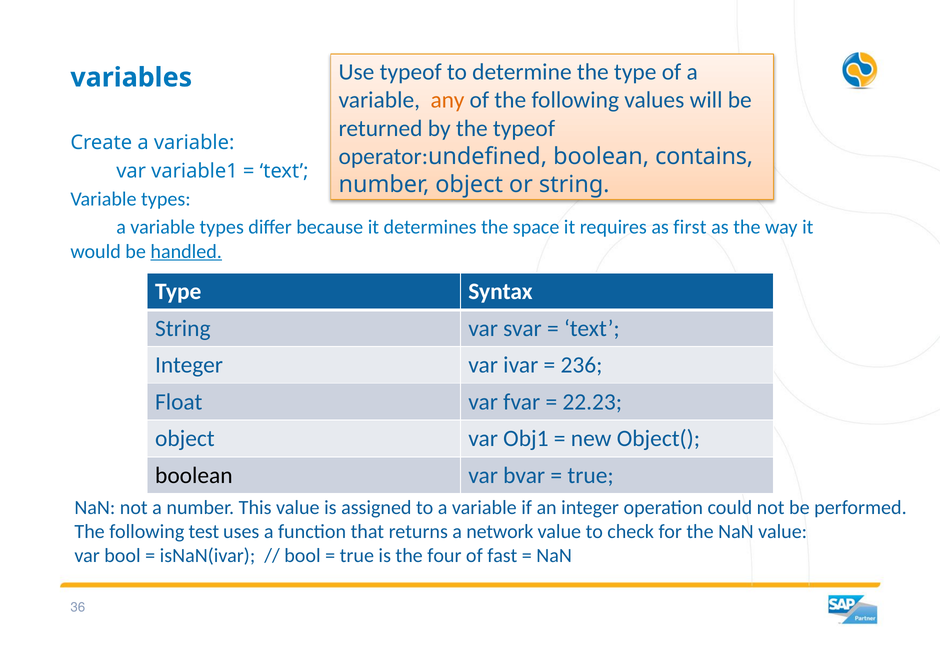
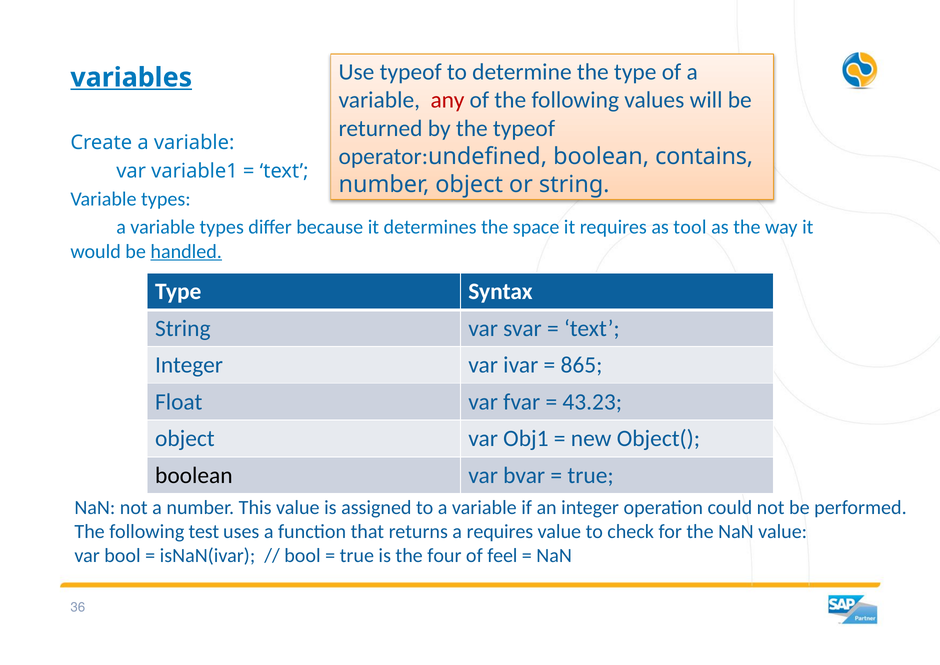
variables underline: none -> present
any colour: orange -> red
first: first -> tool
236: 236 -> 865
22.23: 22.23 -> 43.23
a network: network -> requires
fast: fast -> feel
